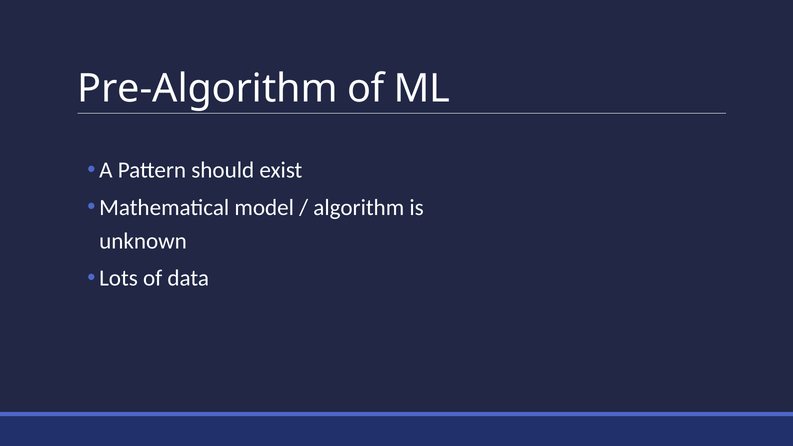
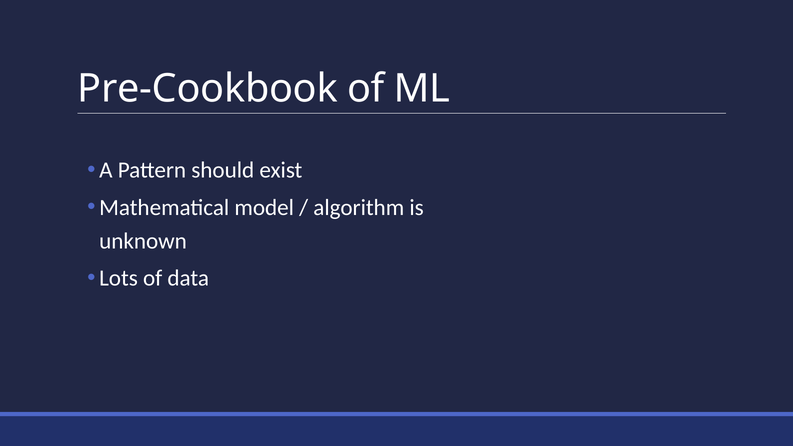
Pre-Algorithm: Pre-Algorithm -> Pre-Cookbook
